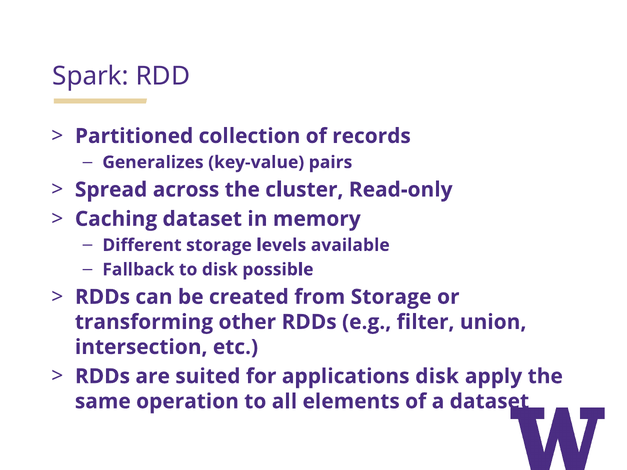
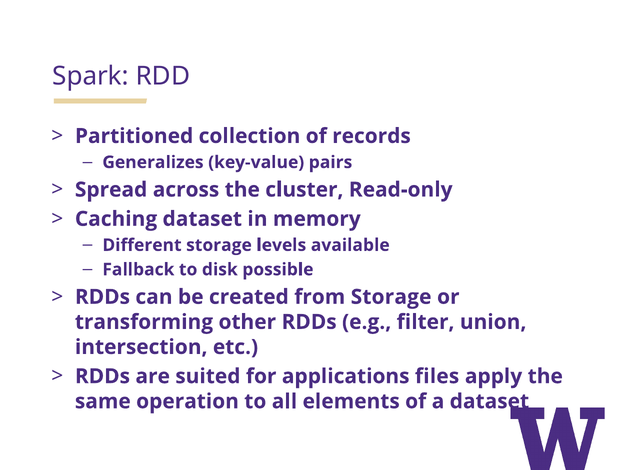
applications disk: disk -> files
